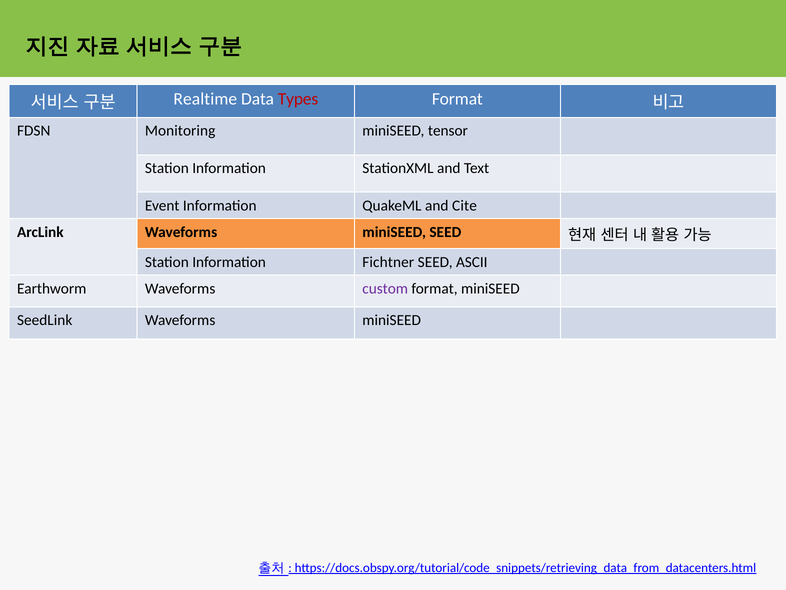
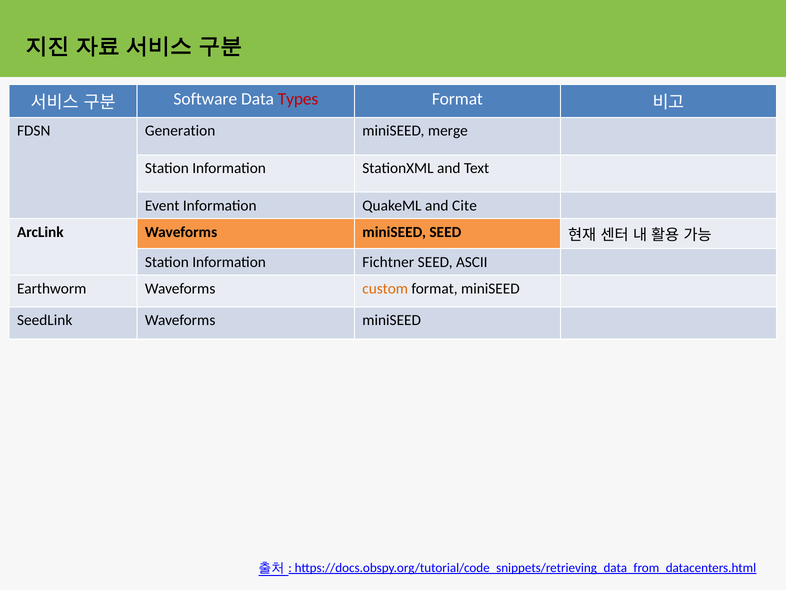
Realtime: Realtime -> Software
Monitoring: Monitoring -> Generation
tensor: tensor -> merge
custom colour: purple -> orange
